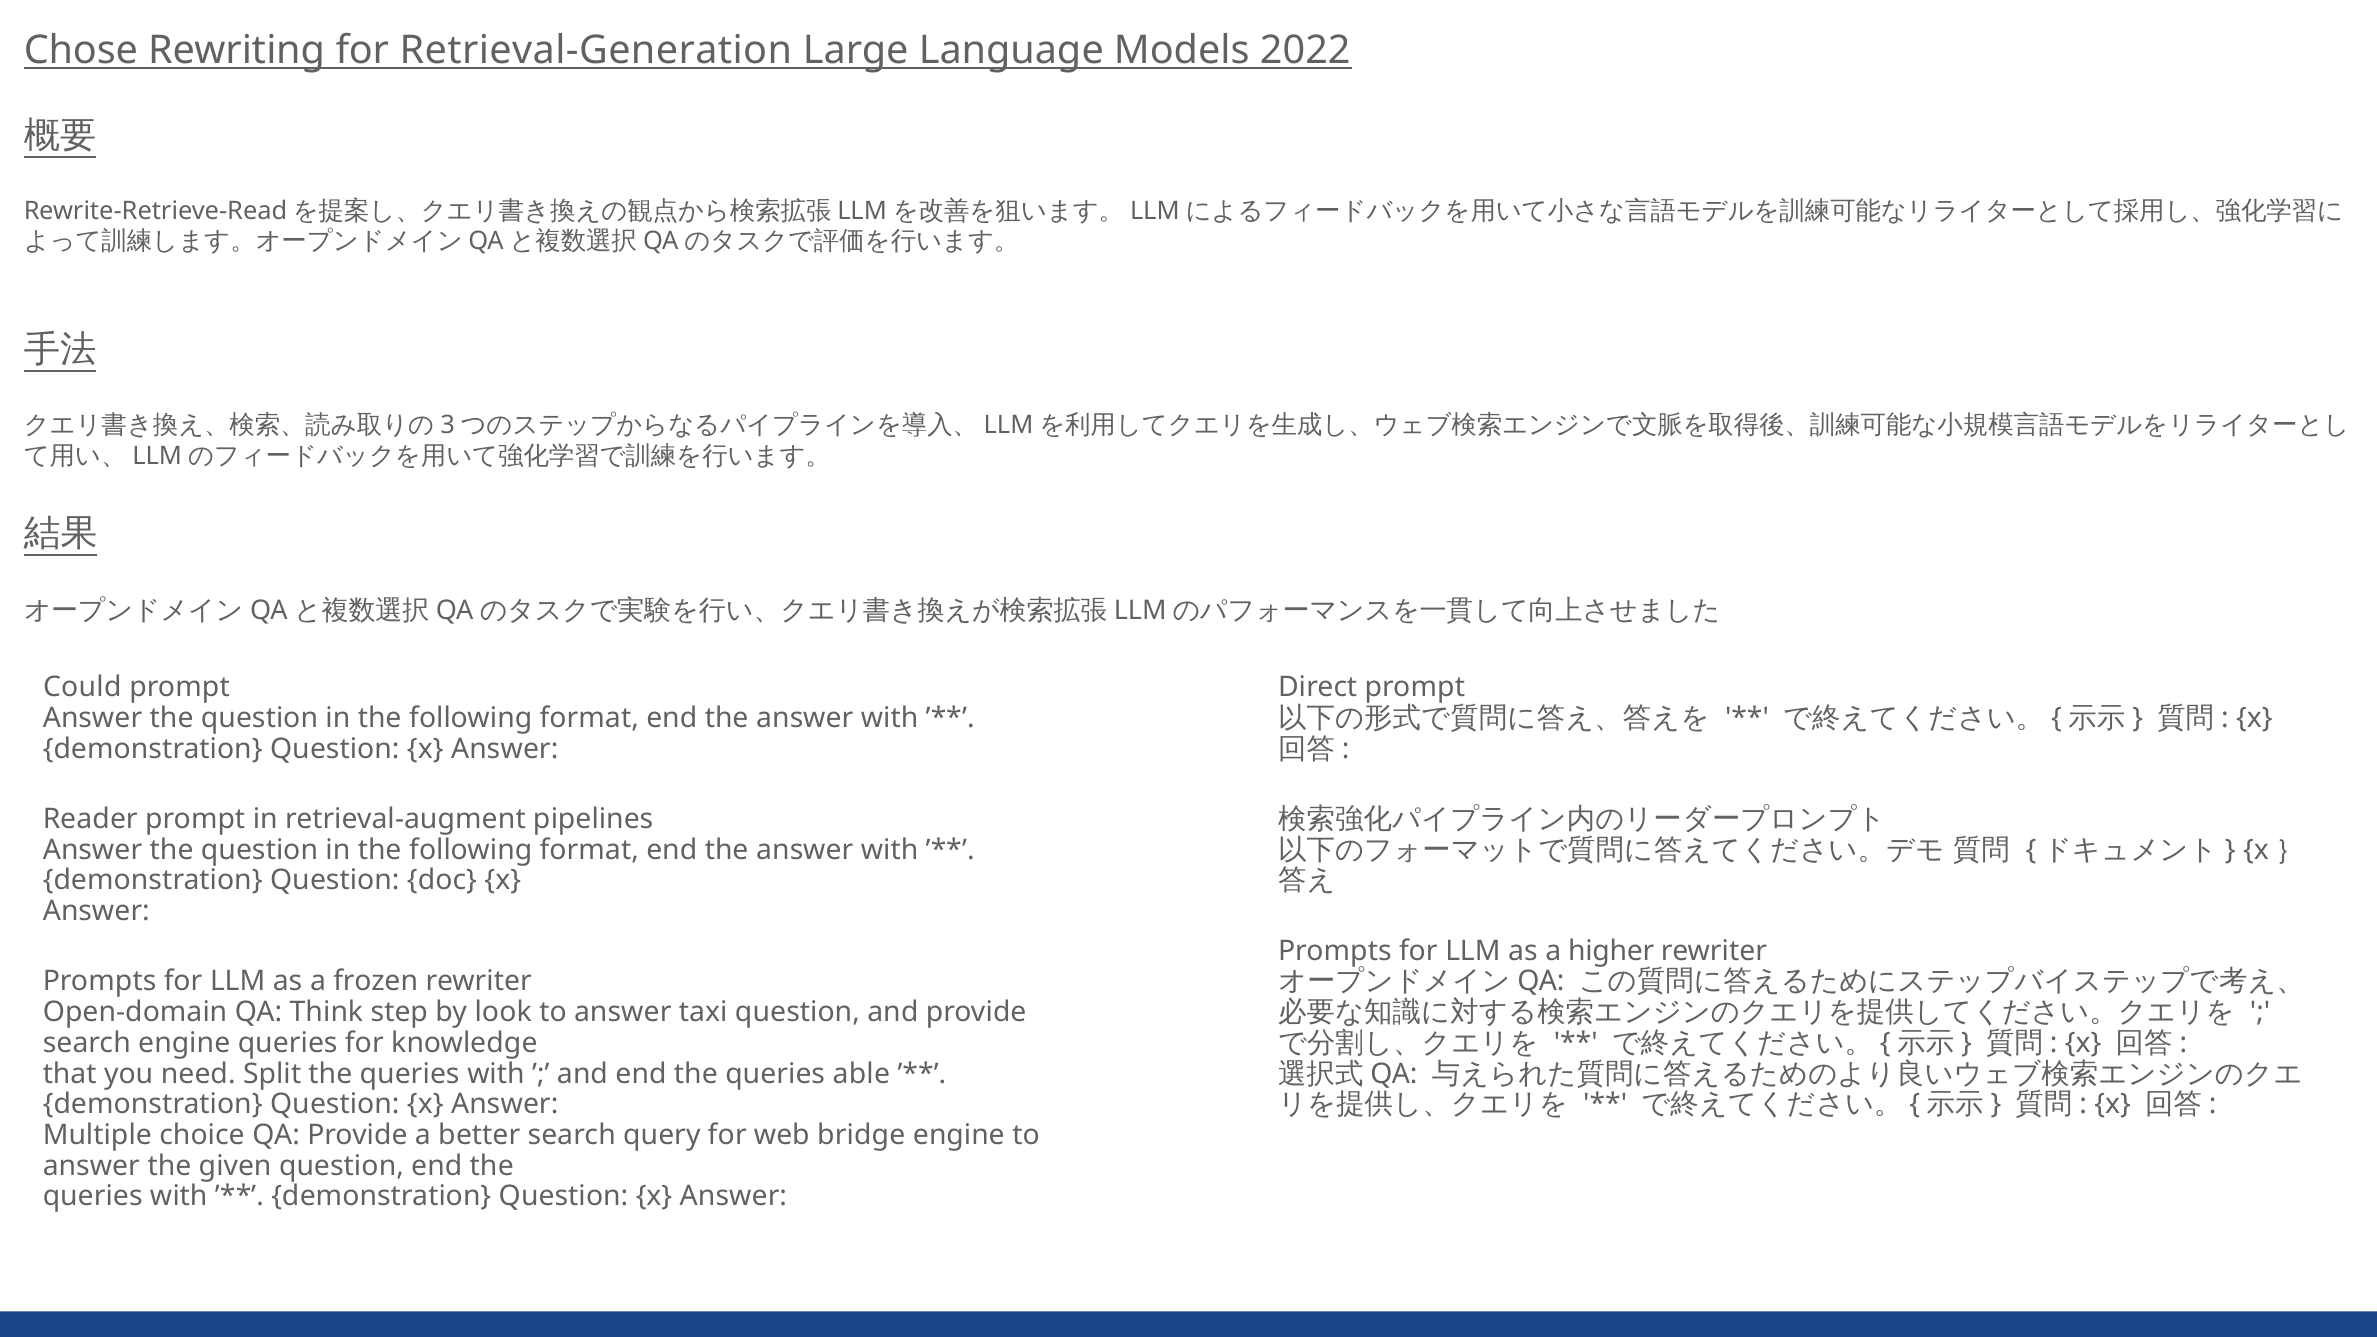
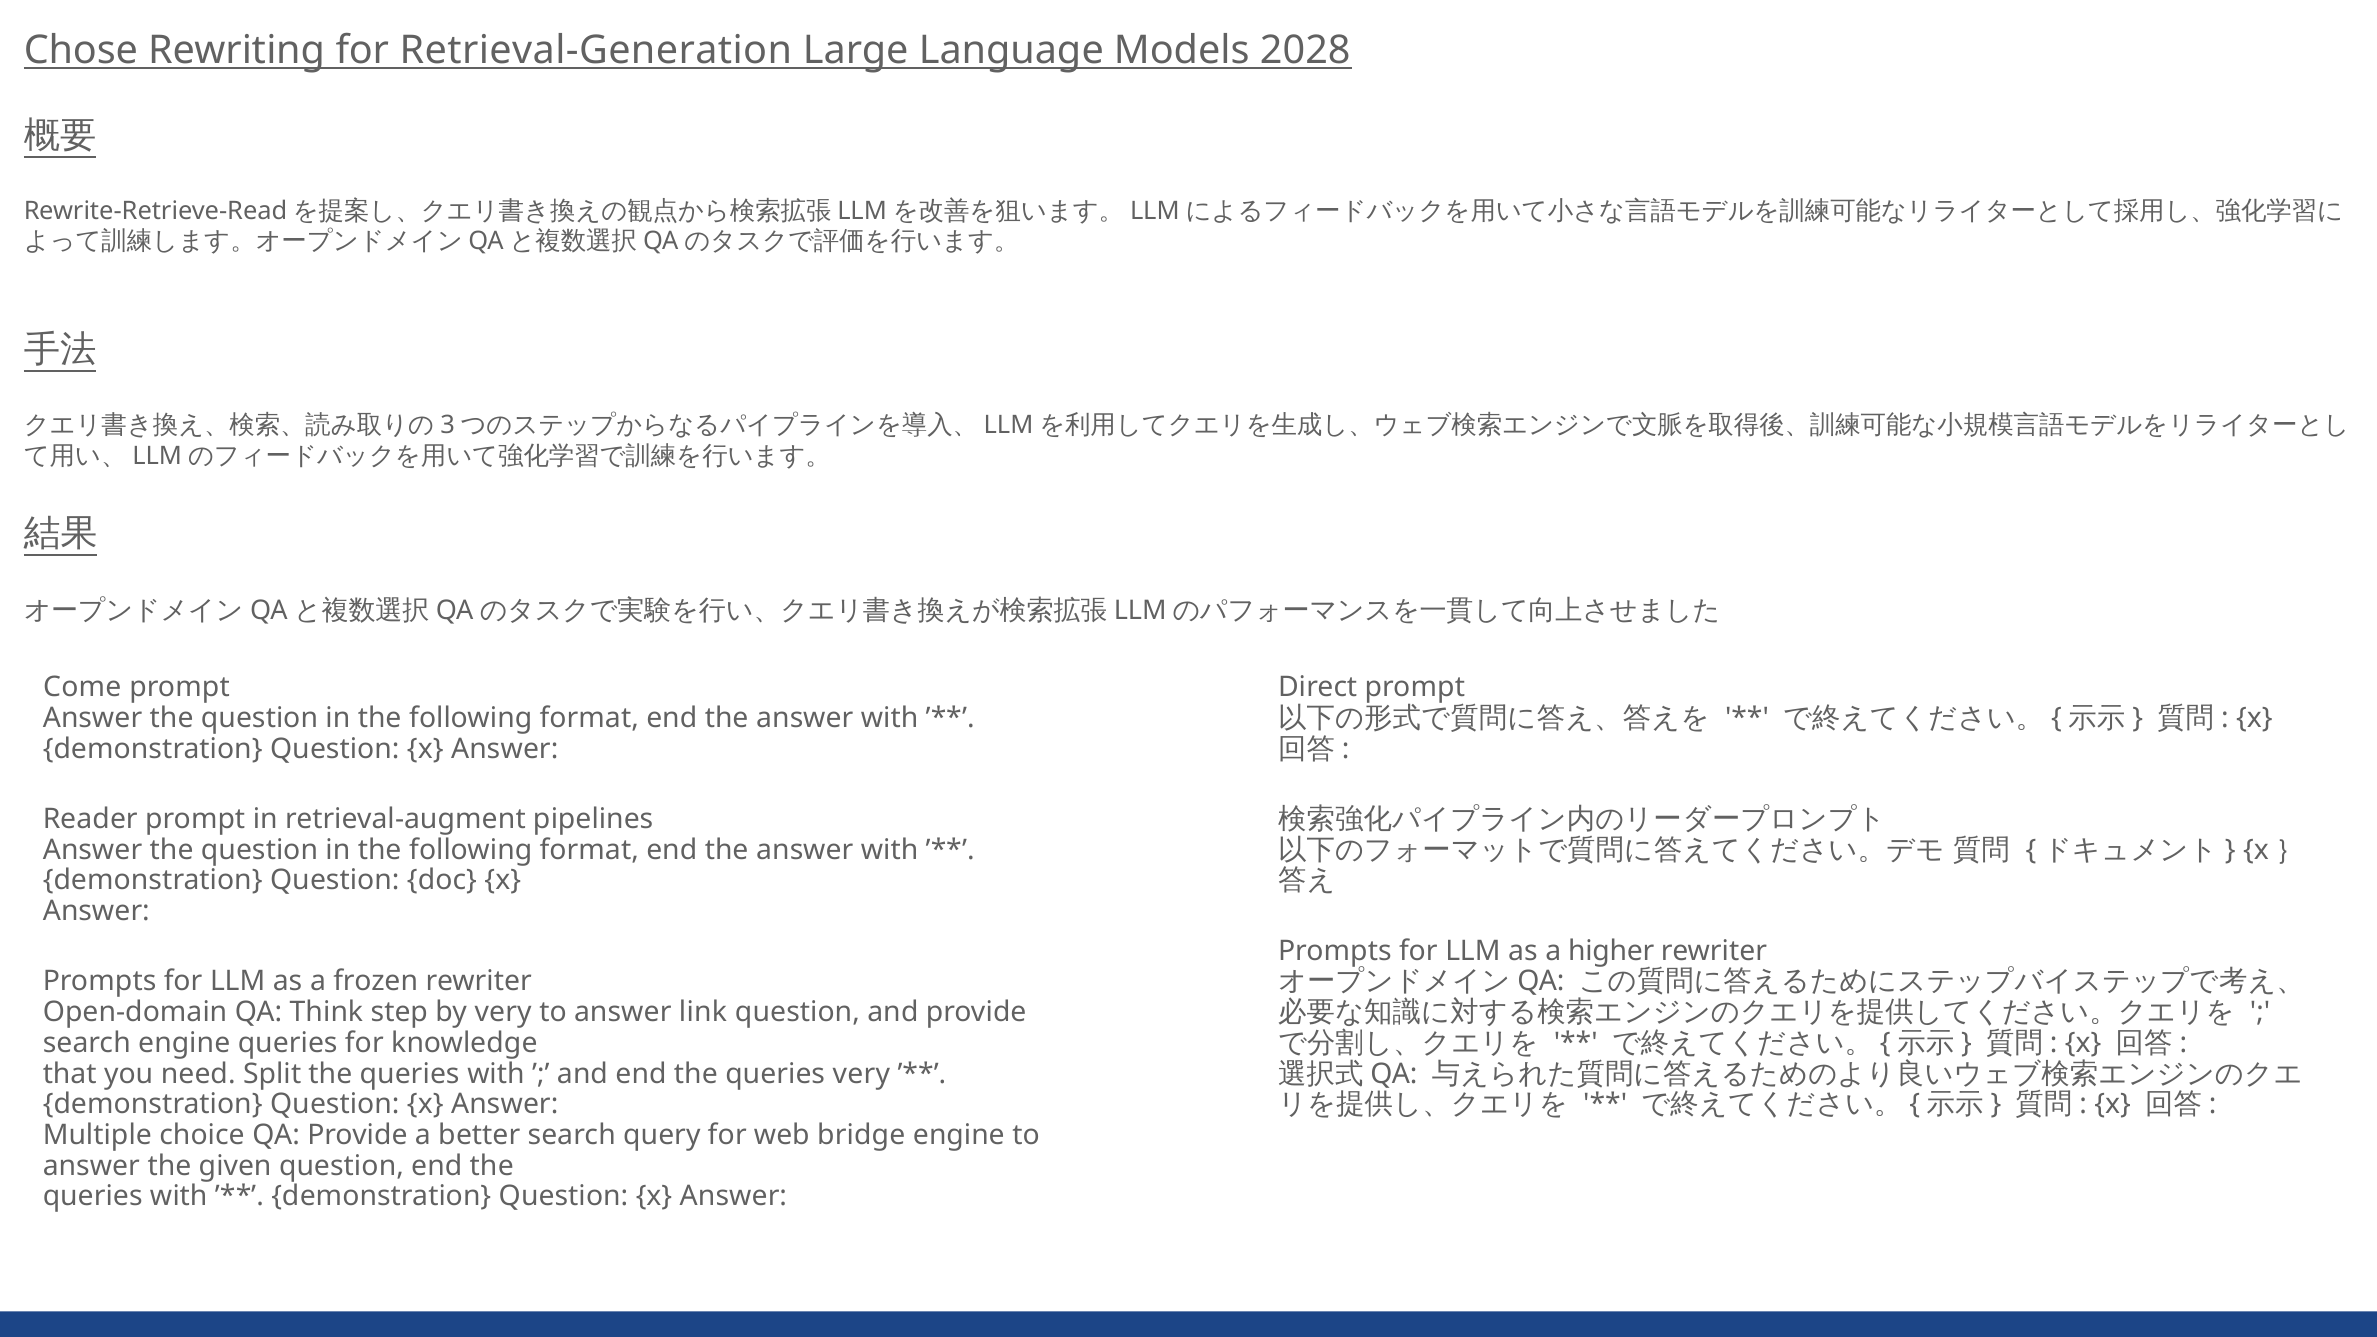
2022: 2022 -> 2028
Could: Could -> Come
by look: look -> very
taxi: taxi -> link
queries able: able -> very
